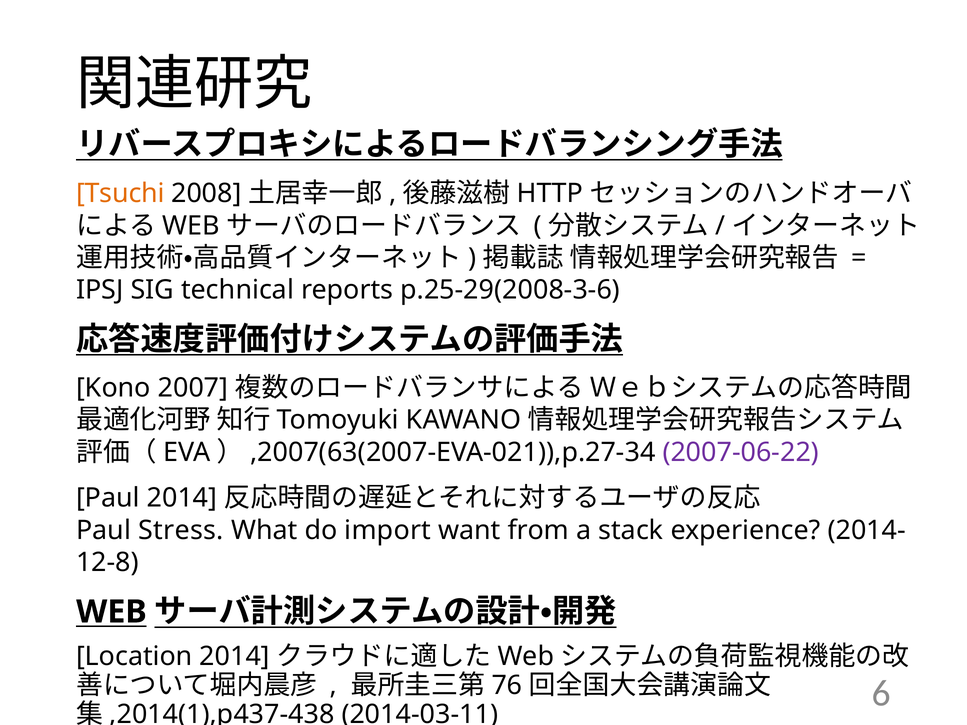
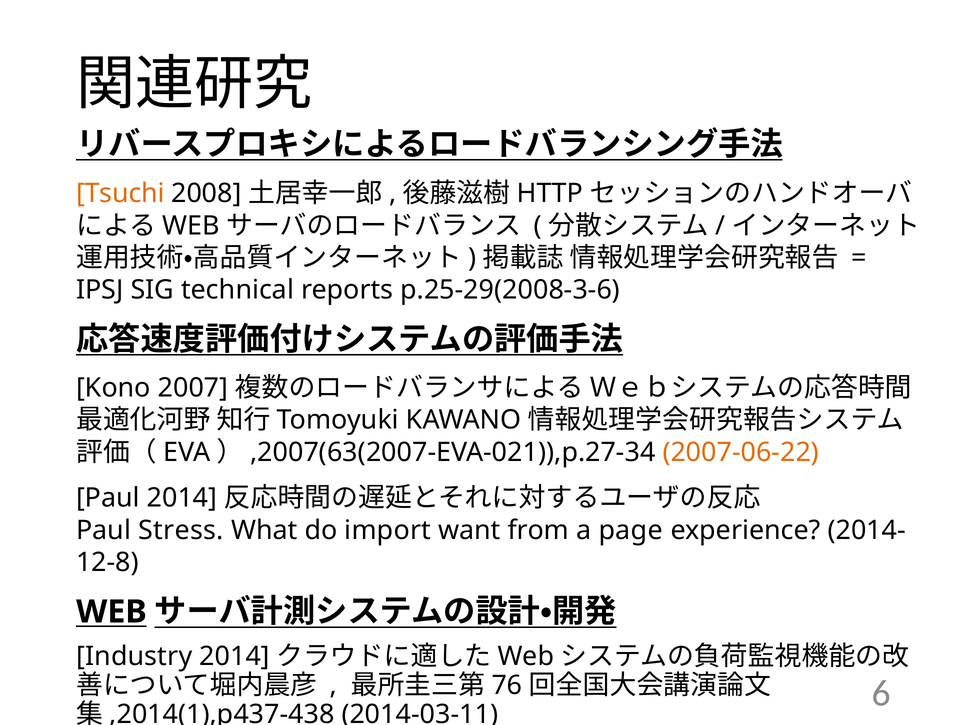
2007-06-22 colour: purple -> orange
stack: stack -> page
Location: Location -> Industry
